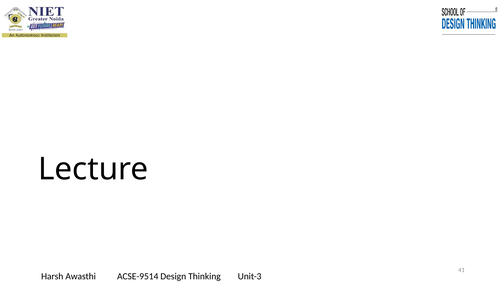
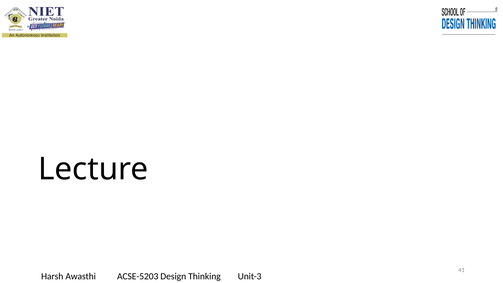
ACSE-9514: ACSE-9514 -> ACSE-5203
